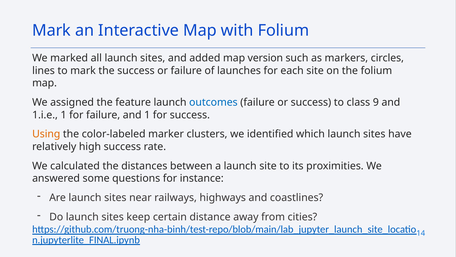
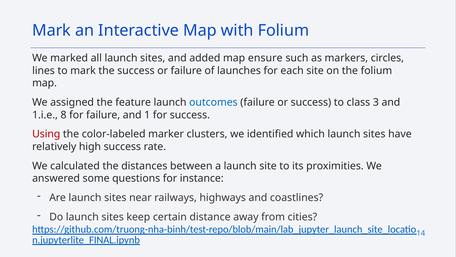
version: version -> ensure
9: 9 -> 3
1.i.e 1: 1 -> 8
Using colour: orange -> red
